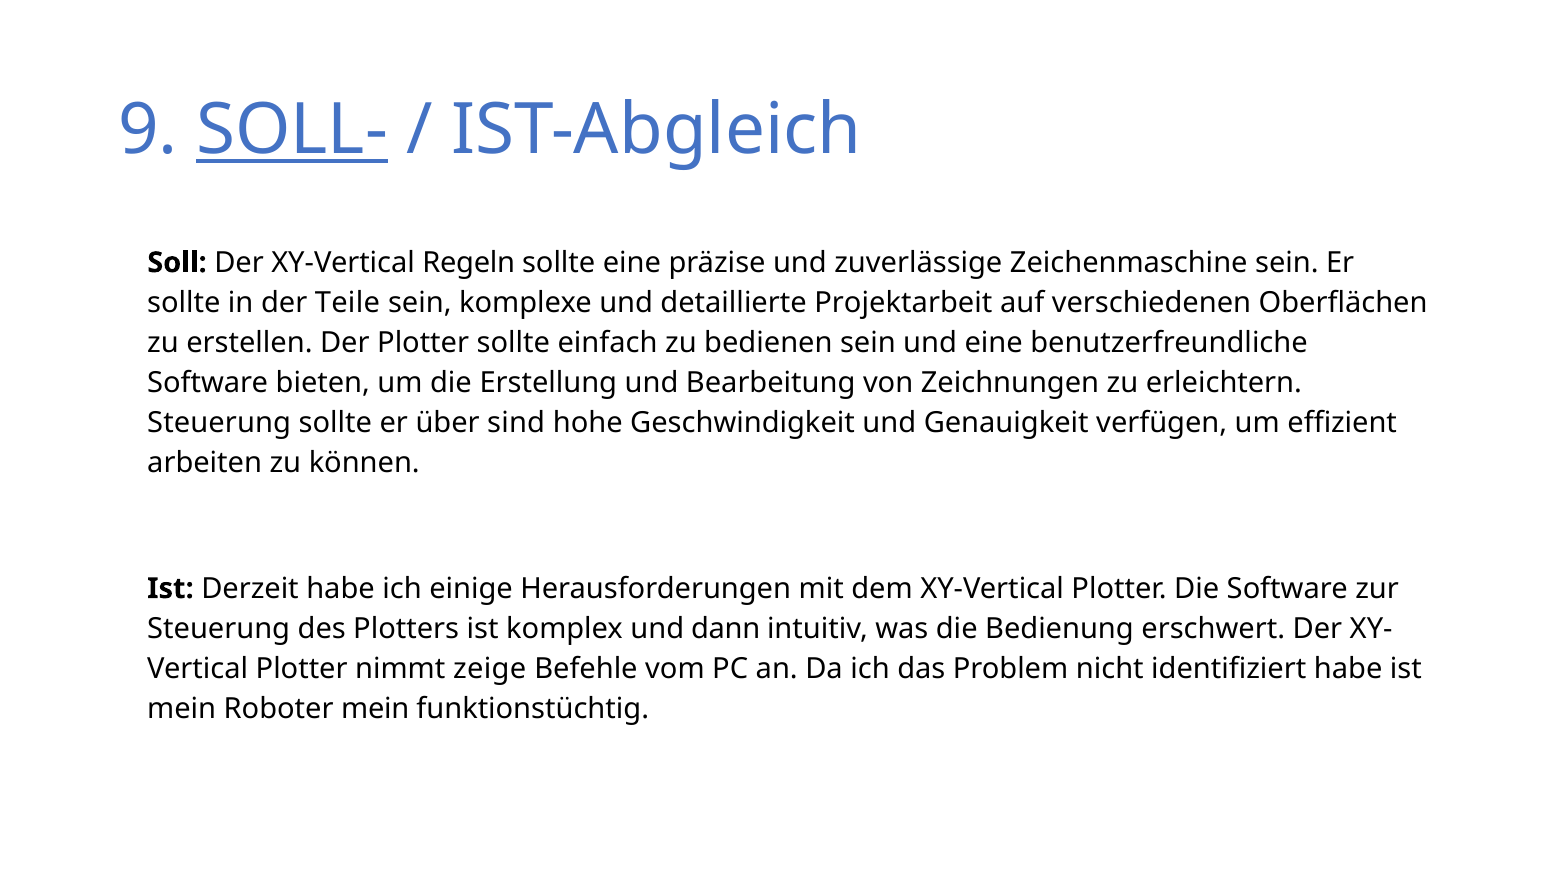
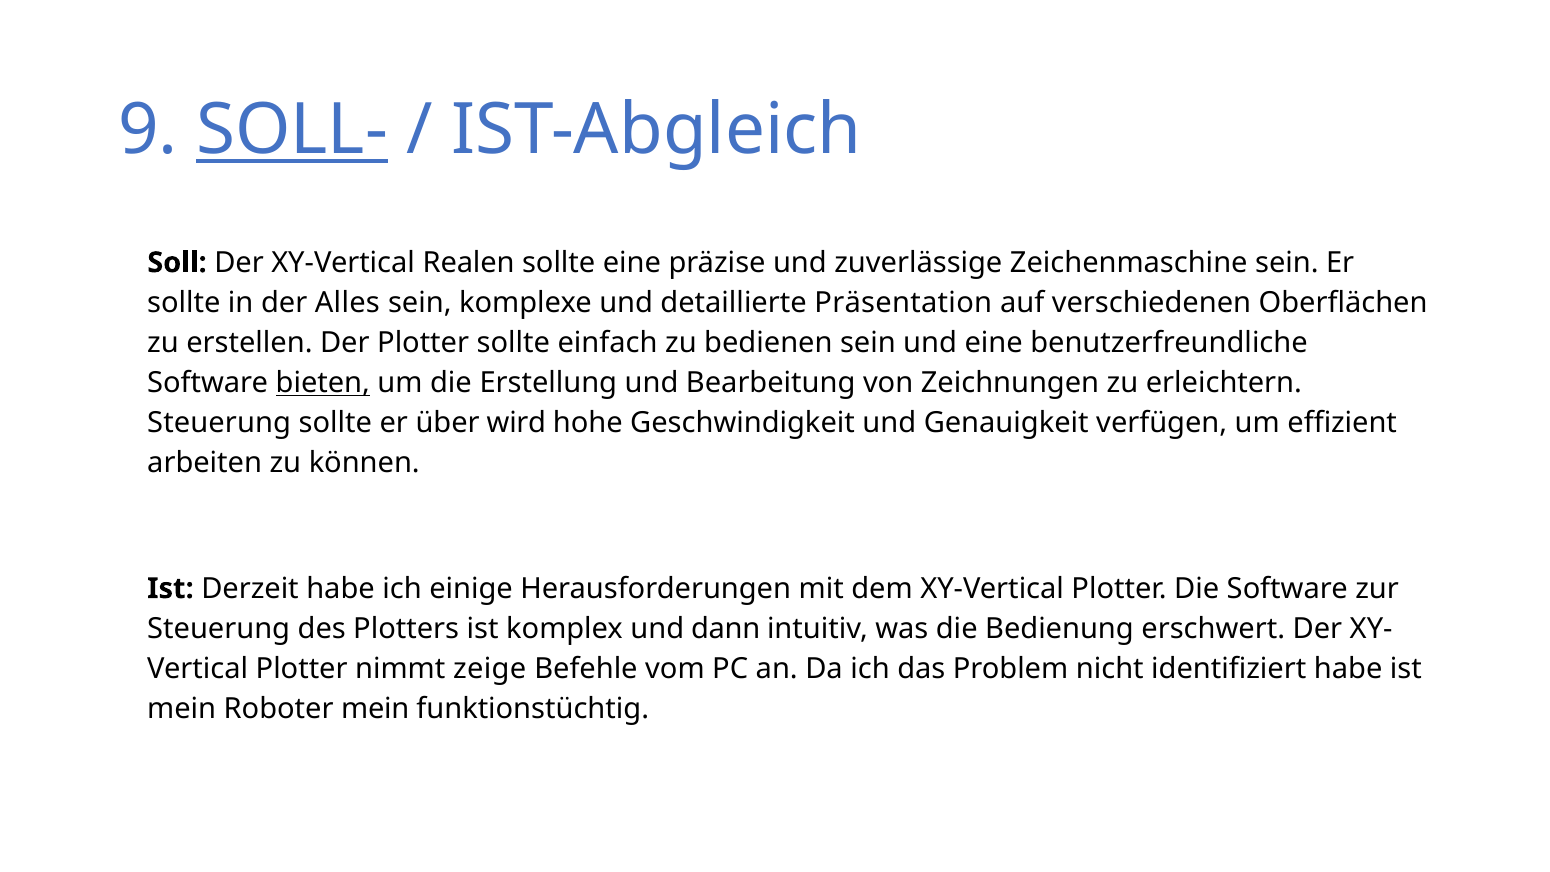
Regeln: Regeln -> Realen
Teile: Teile -> Alles
Projektarbeit: Projektarbeit -> Präsentation
bieten underline: none -> present
sind: sind -> wird
